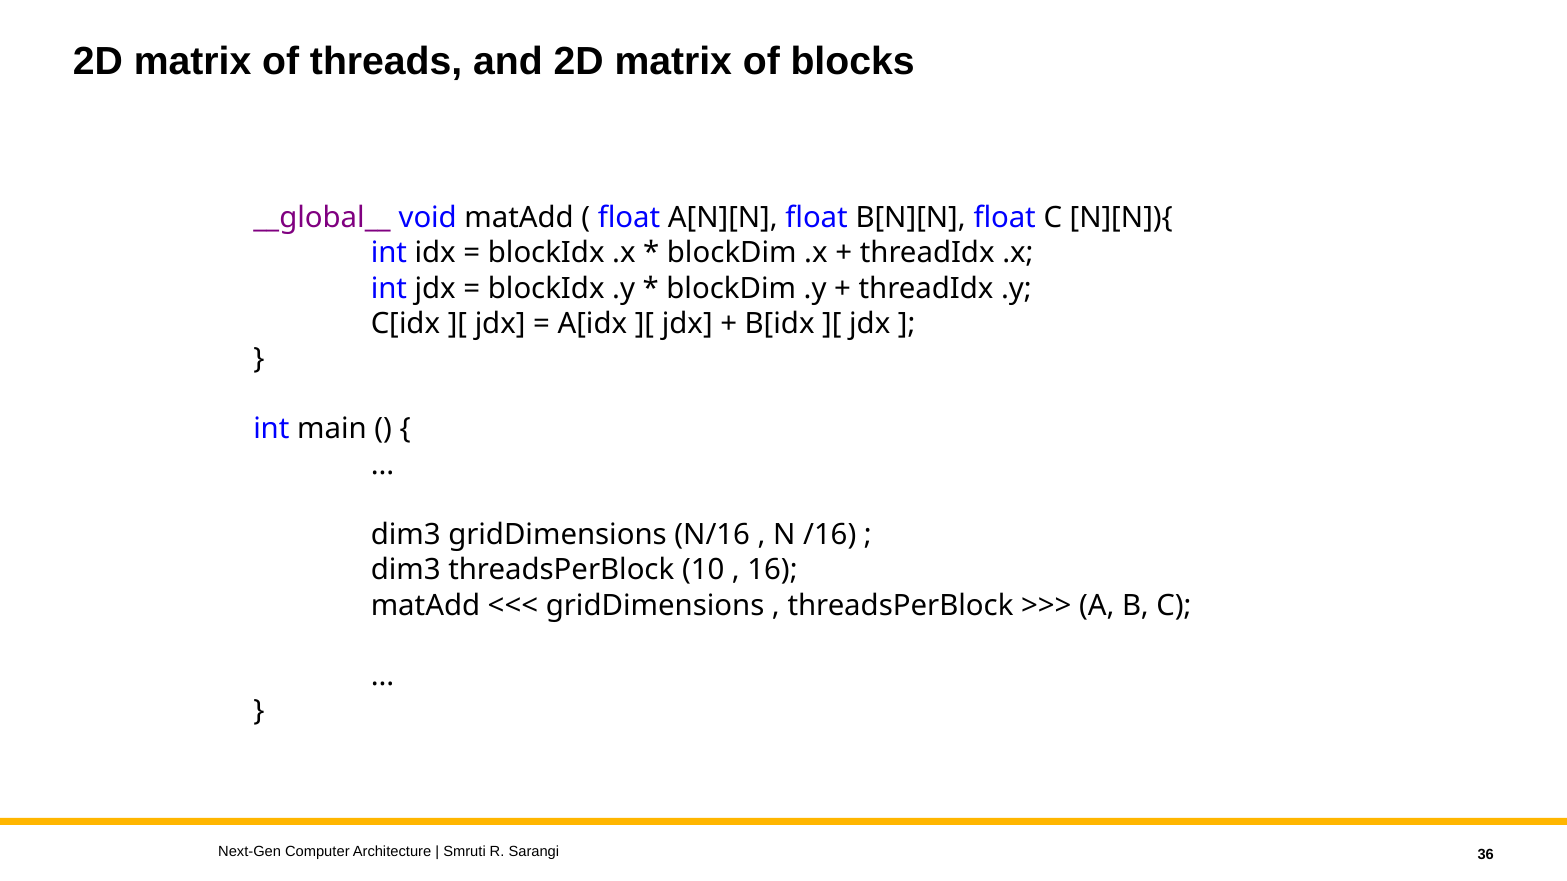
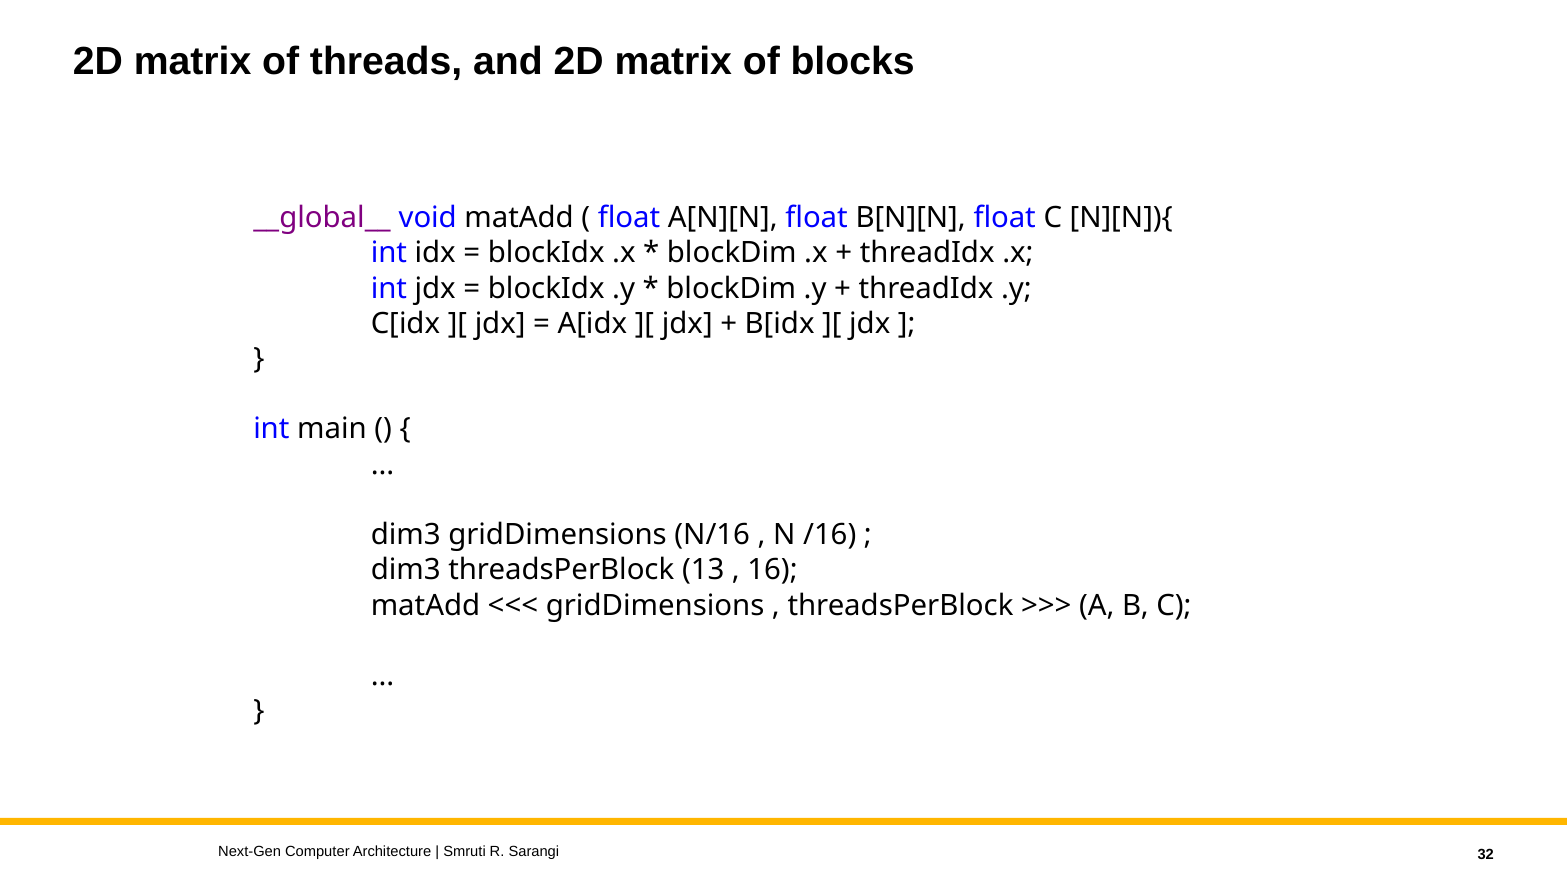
10: 10 -> 13
36: 36 -> 32
